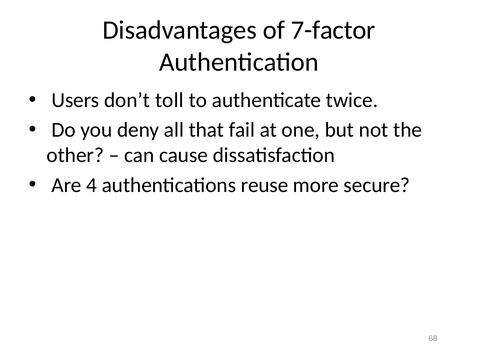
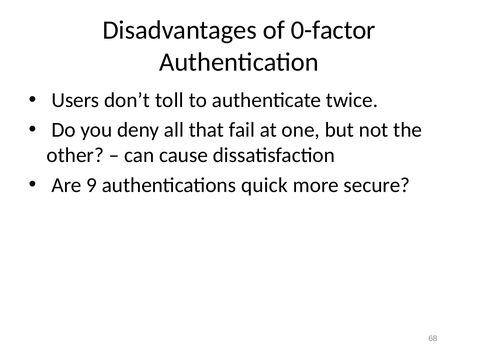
7-factor: 7-factor -> 0-factor
4: 4 -> 9
reuse: reuse -> quick
